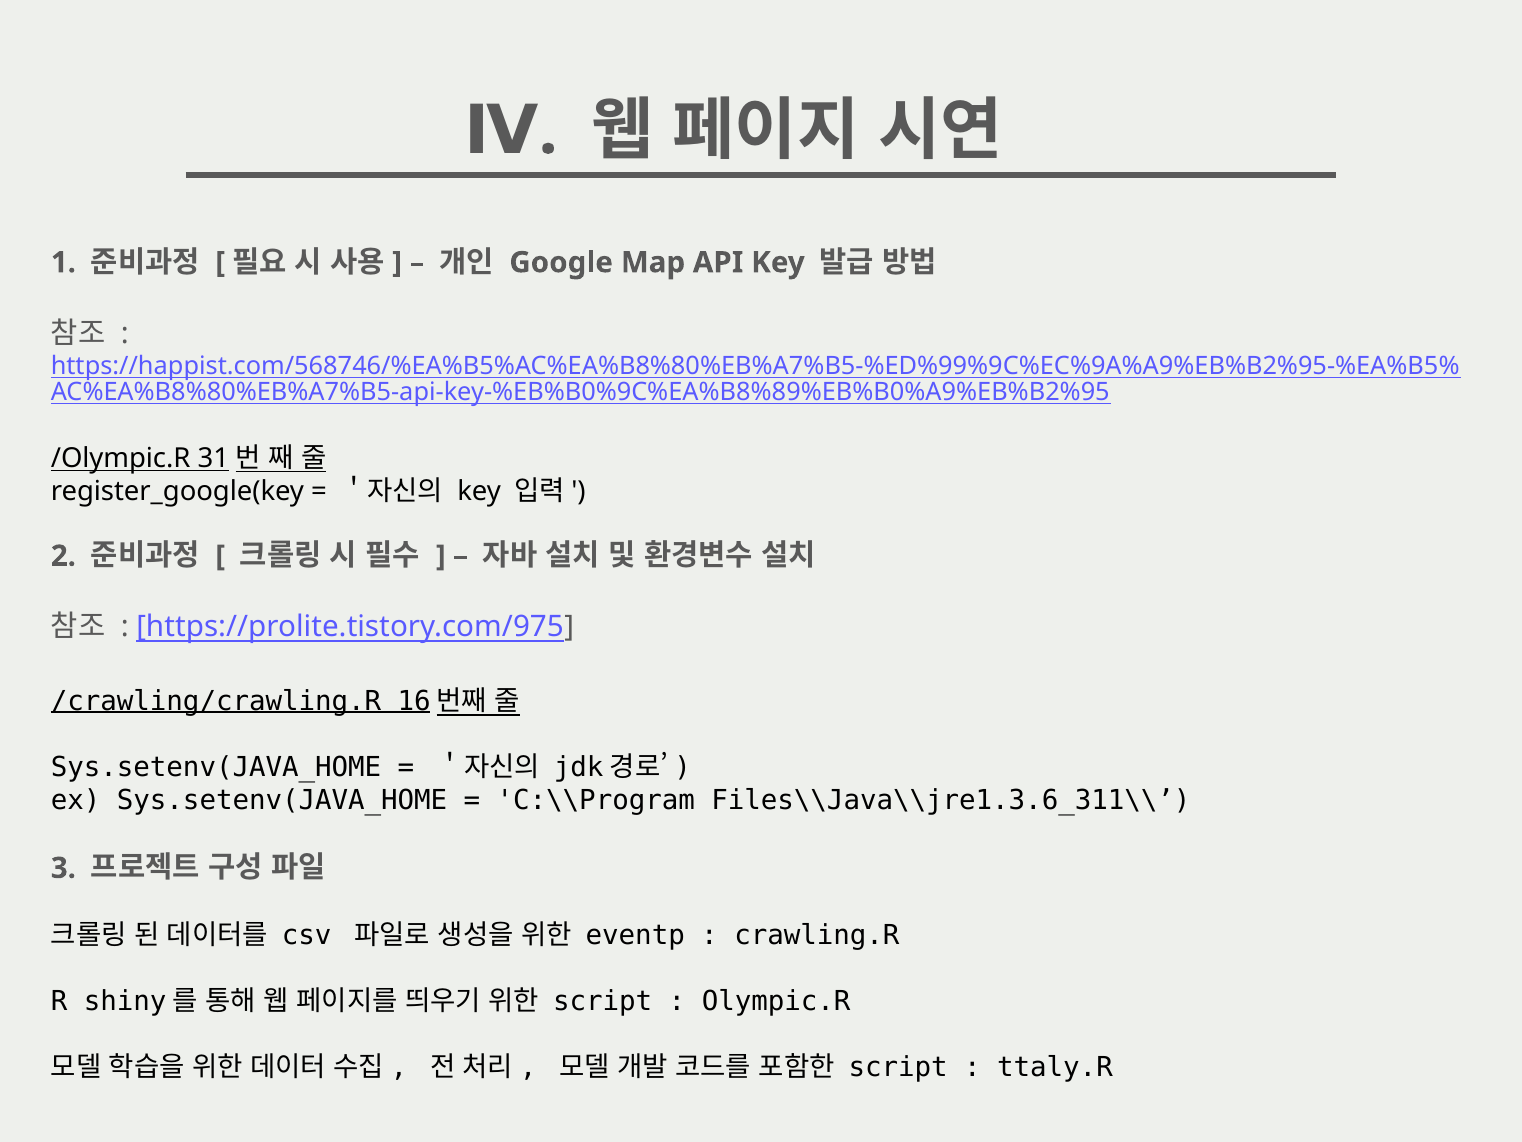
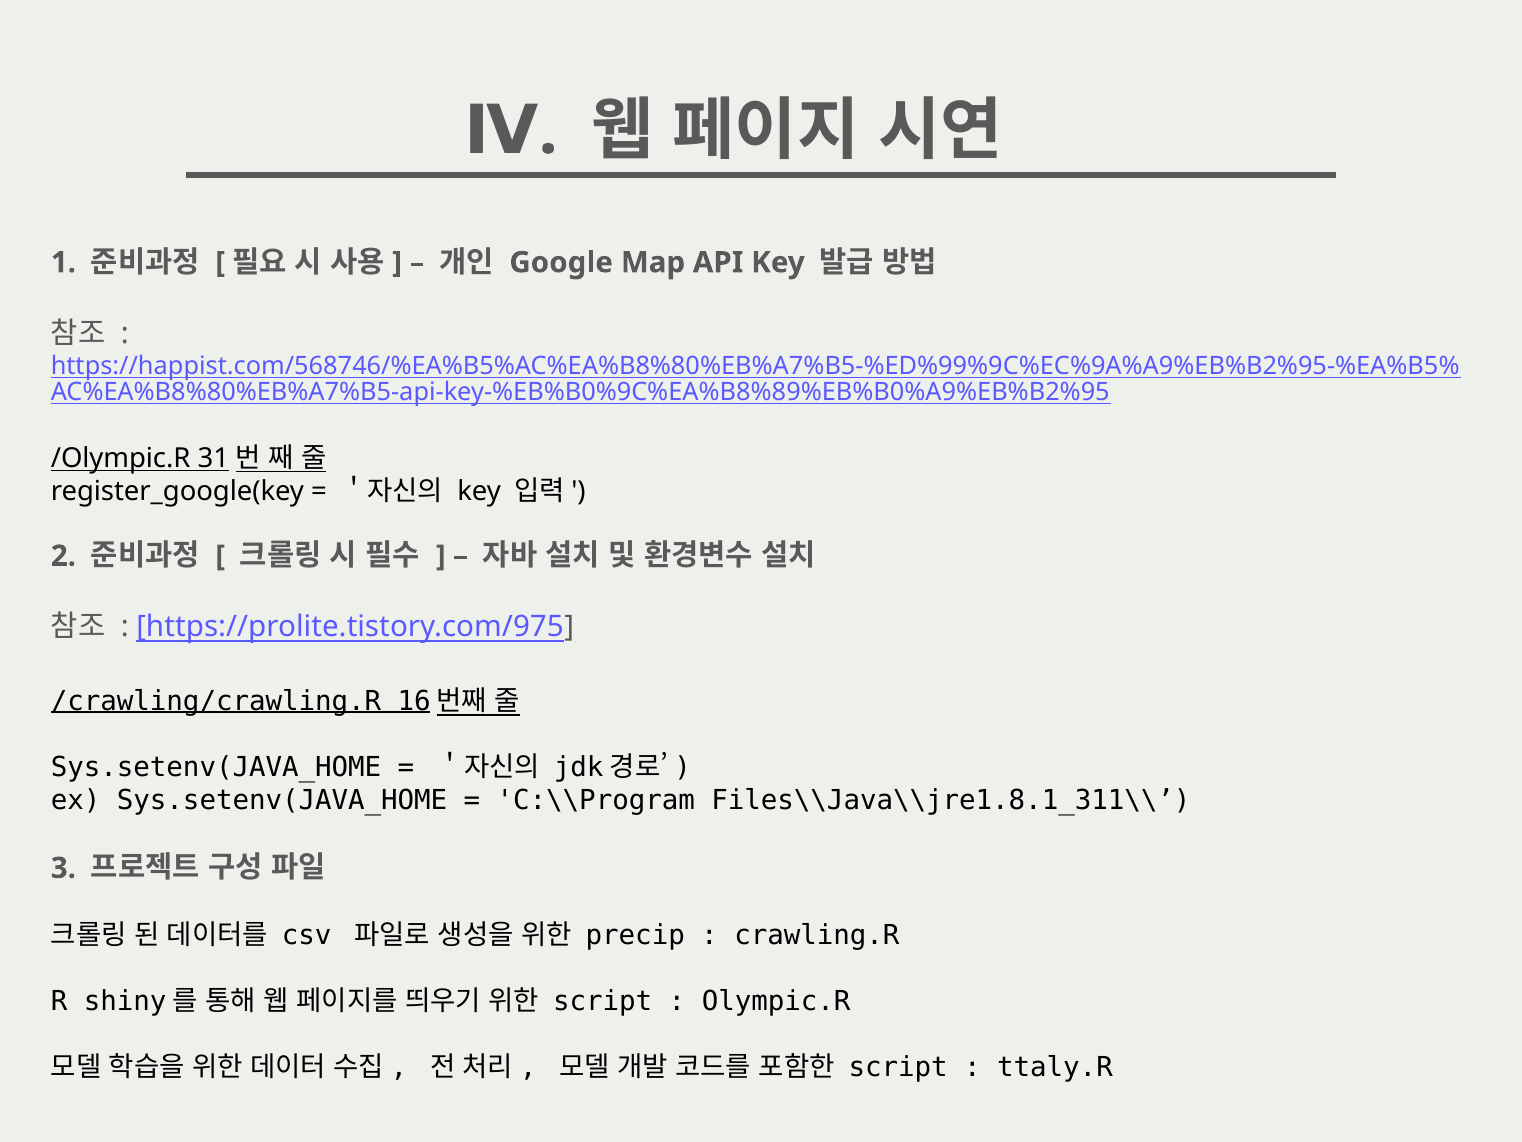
Files\\Java\\jre1.3.6_311\\: Files\\Java\\jre1.3.6_311\\ -> Files\\Java\\jre1.8.1_311\\
eventp: eventp -> precip
